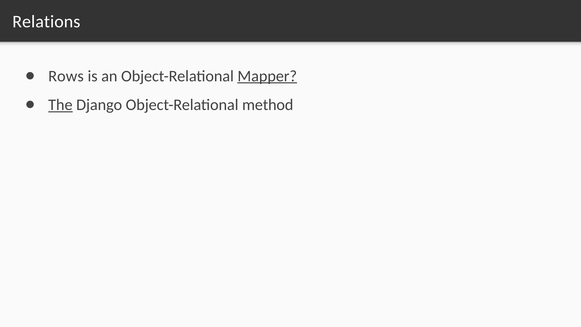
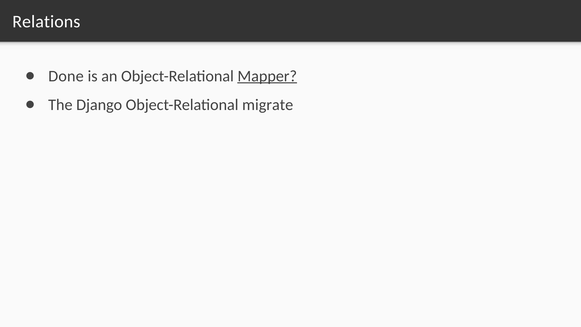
Rows: Rows -> Done
The underline: present -> none
method: method -> migrate
